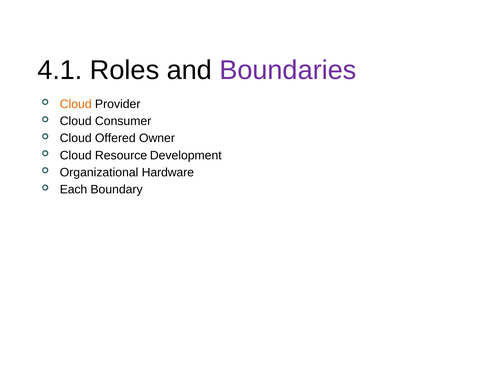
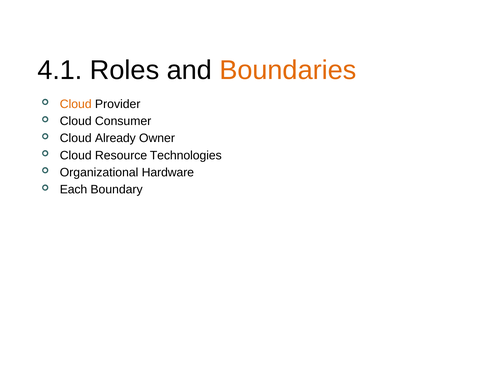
Boundaries colour: purple -> orange
Offered: Offered -> Already
Development: Development -> Technologies
